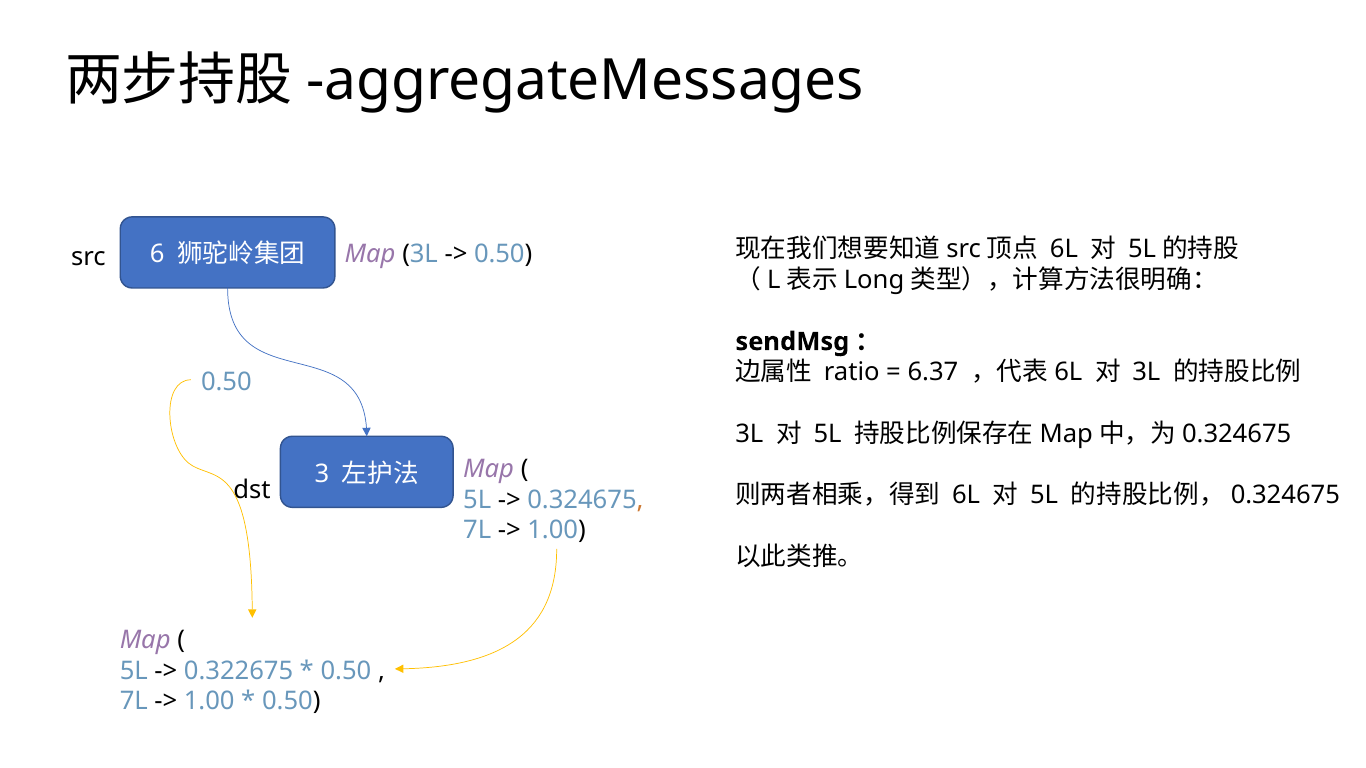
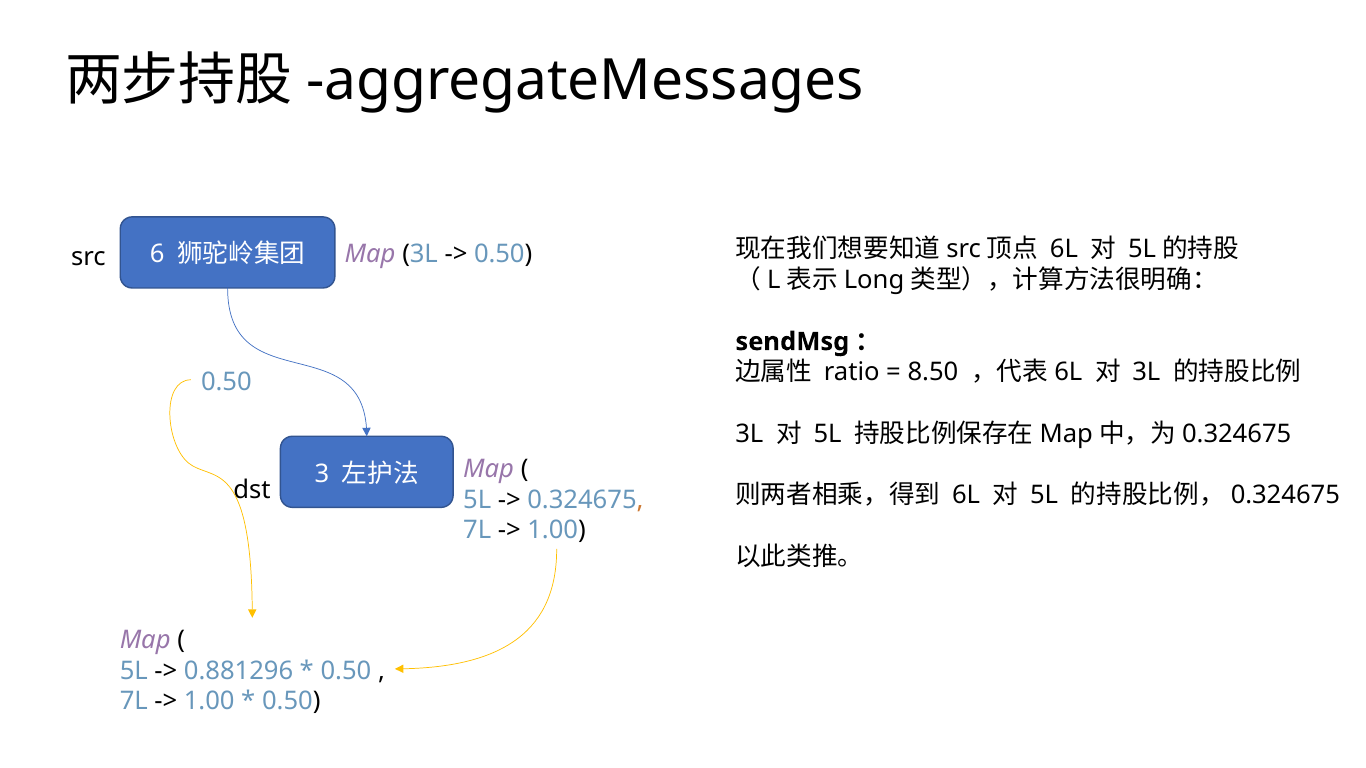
6.37: 6.37 -> 8.50
0.322675: 0.322675 -> 0.881296
